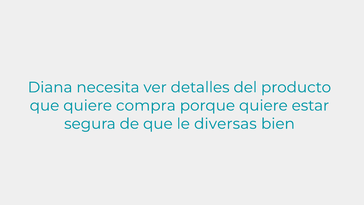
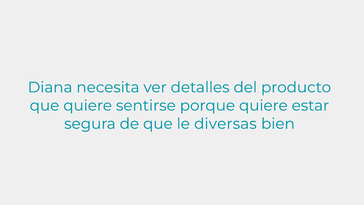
compra: compra -> sentirse
